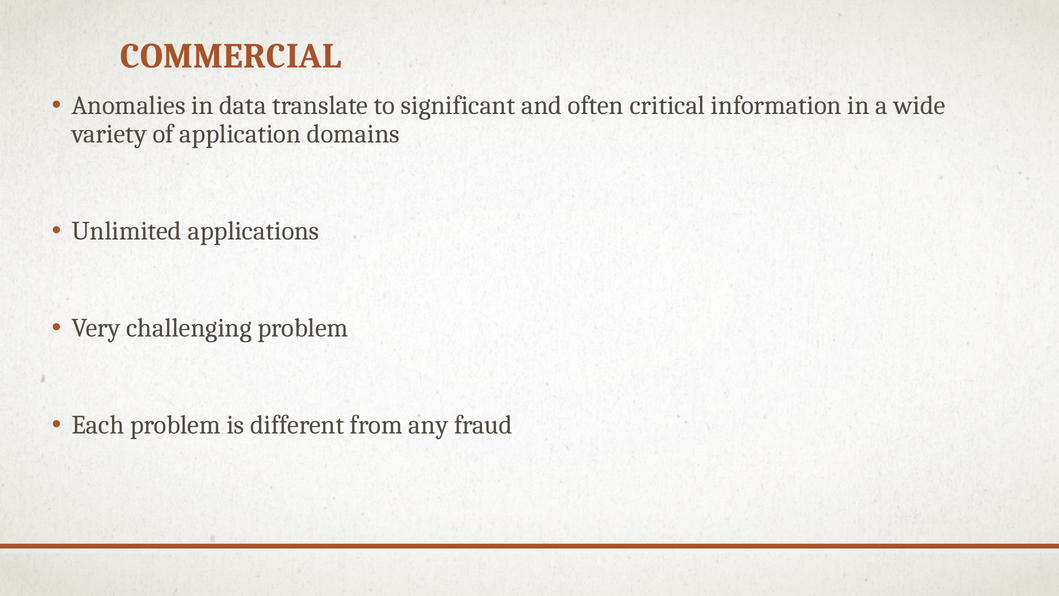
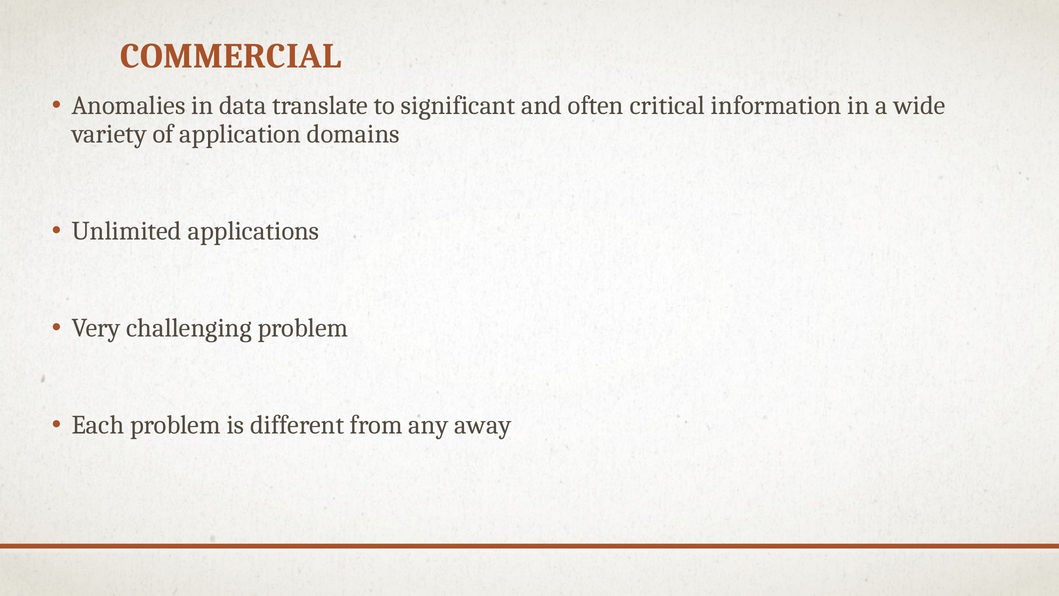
fraud: fraud -> away
